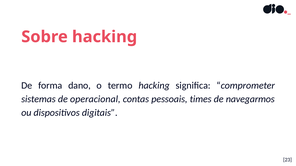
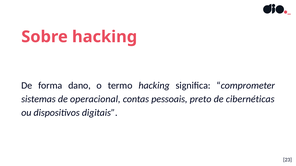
times: times -> preto
navegarmos: navegarmos -> cibernéticas
